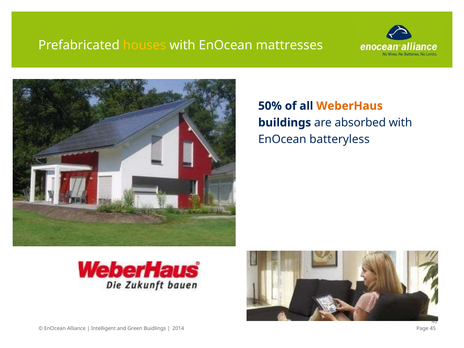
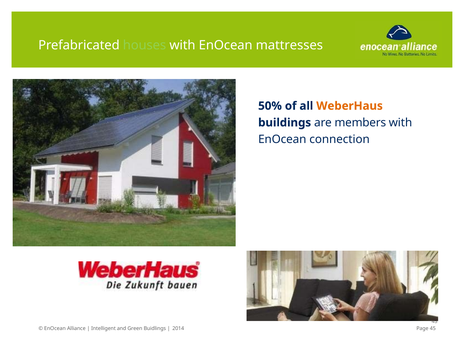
houses colour: yellow -> light green
absorbed: absorbed -> members
batteryless: batteryless -> connection
